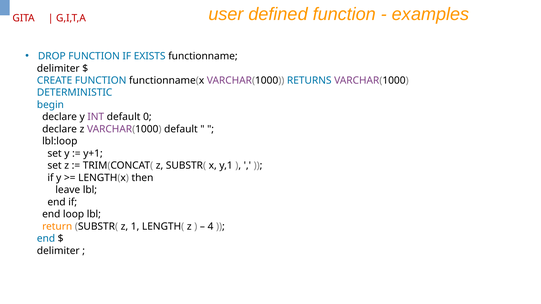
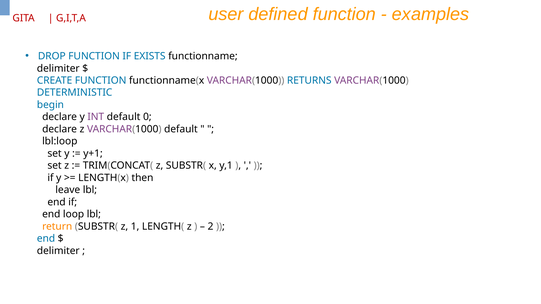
4: 4 -> 2
